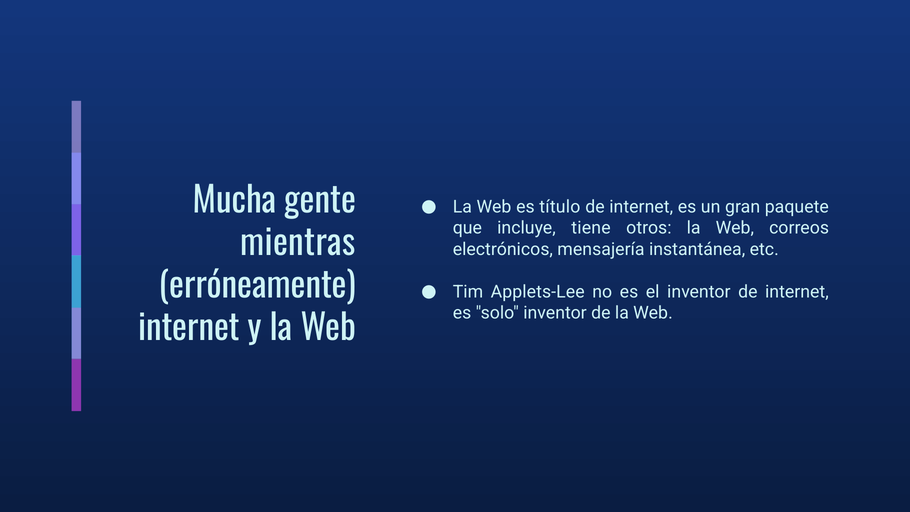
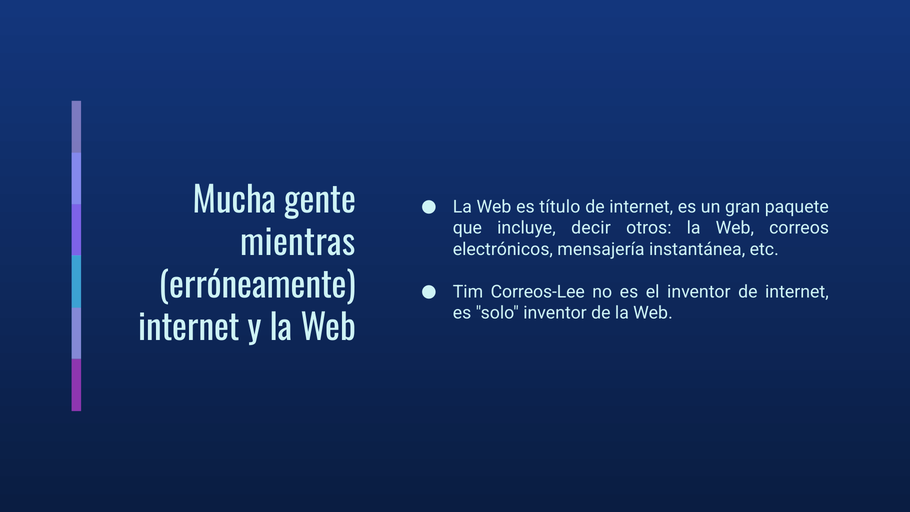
tiene: tiene -> decir
Applets-Lee: Applets-Lee -> Correos-Lee
